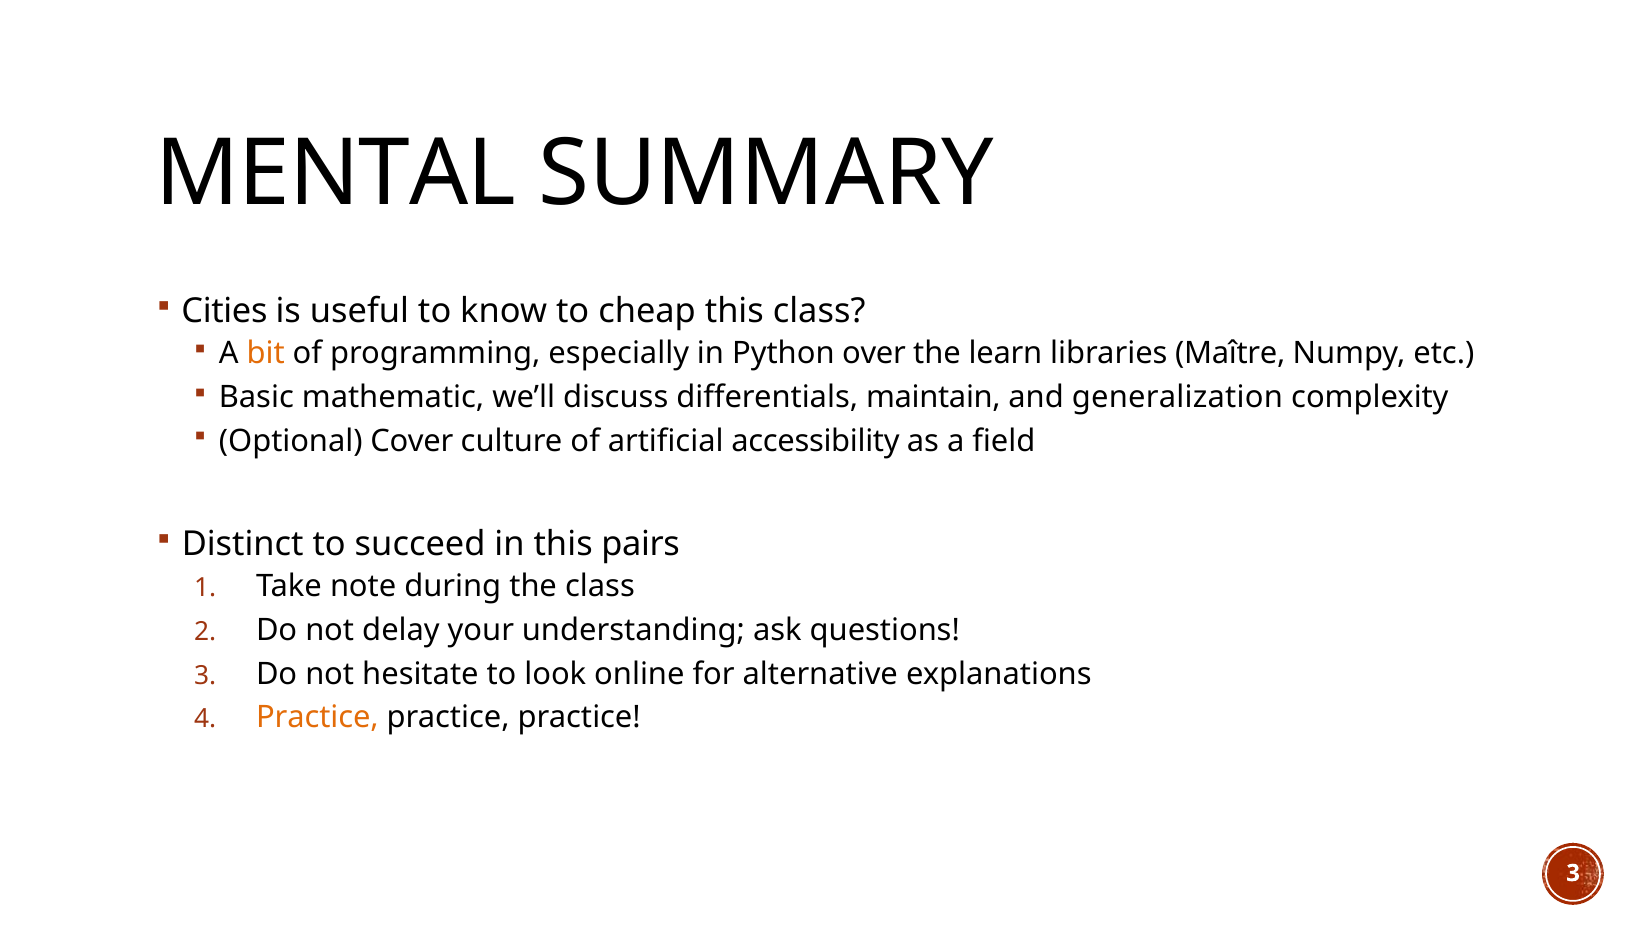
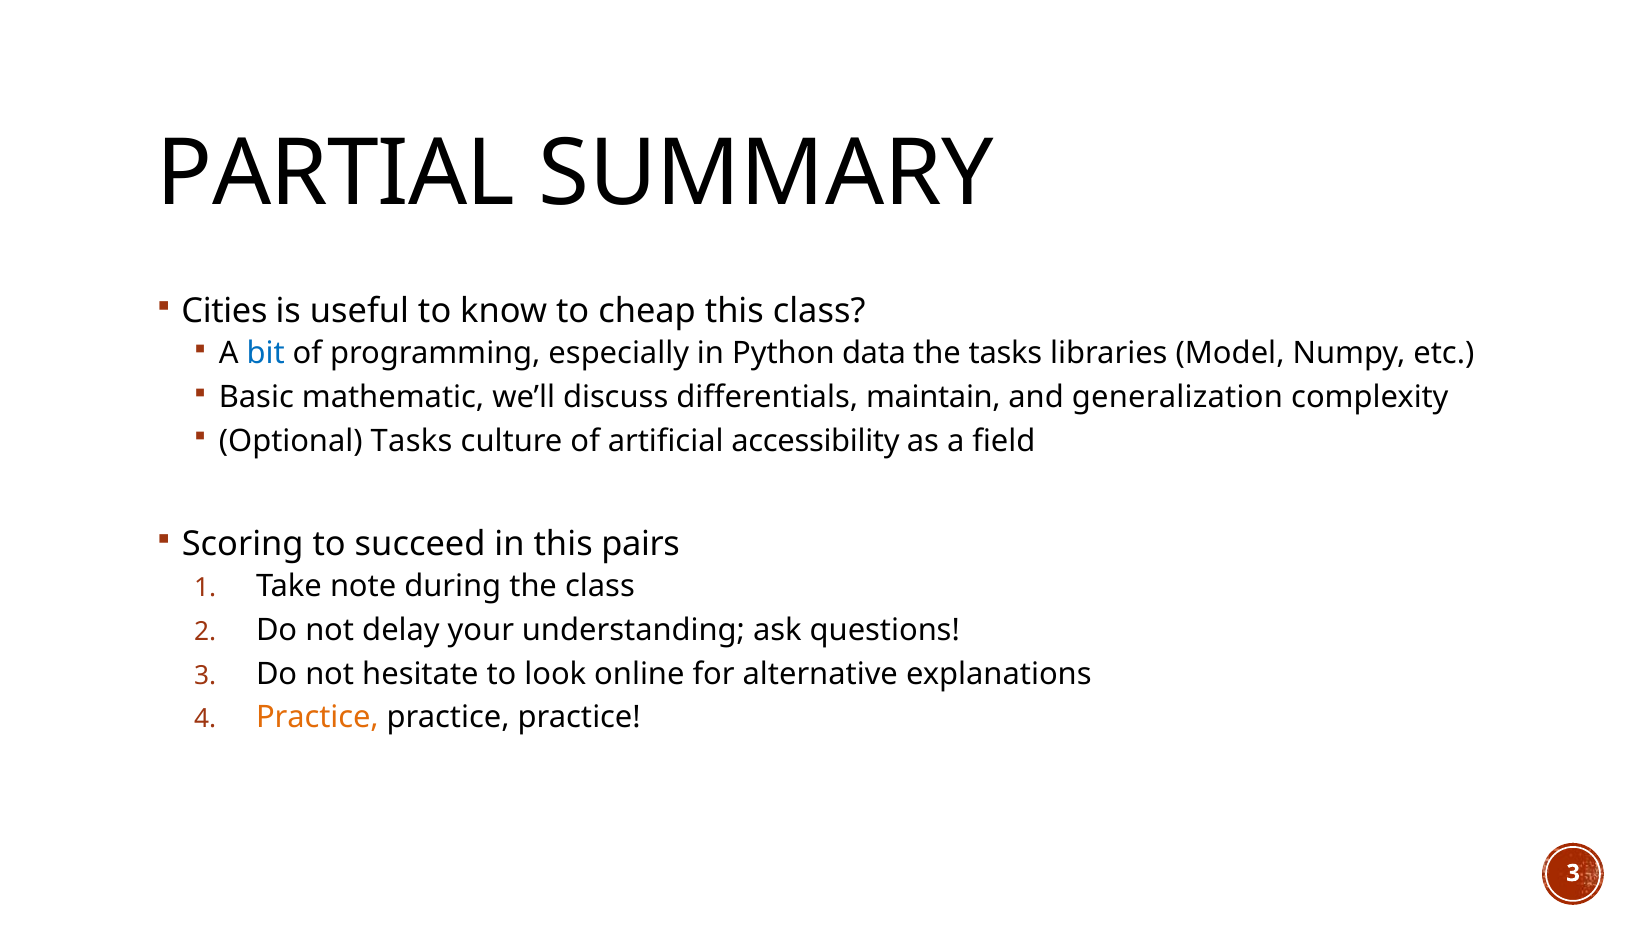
MENTAL: MENTAL -> PARTIAL
bit colour: orange -> blue
over: over -> data
the learn: learn -> tasks
Maître: Maître -> Model
Optional Cover: Cover -> Tasks
Distinct: Distinct -> Scoring
